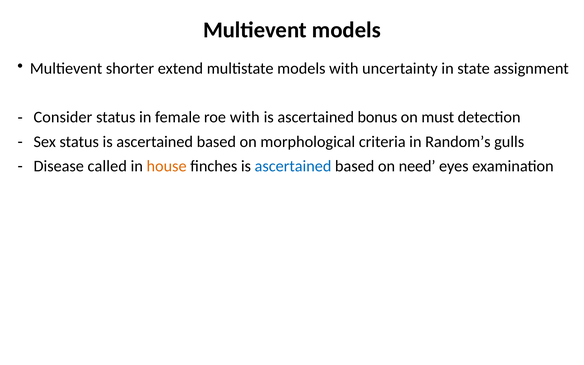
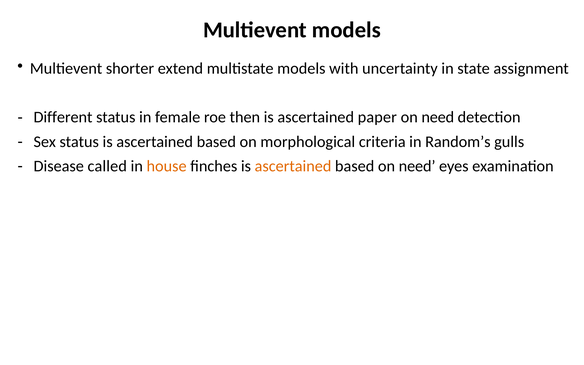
Consider: Consider -> Different
roe with: with -> then
bonus: bonus -> paper
must at (438, 117): must -> need
ascertained at (293, 166) colour: blue -> orange
